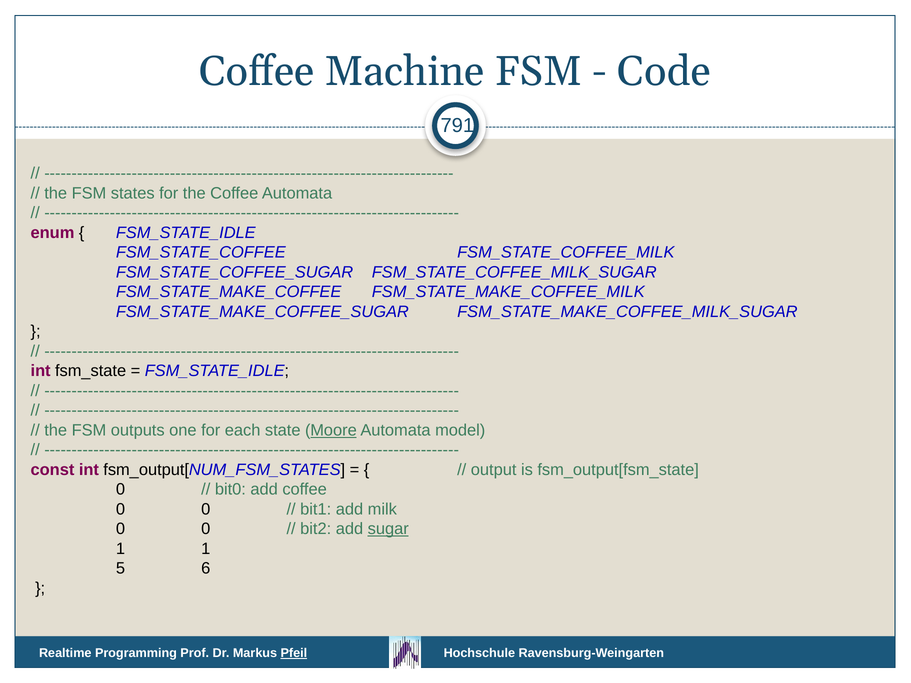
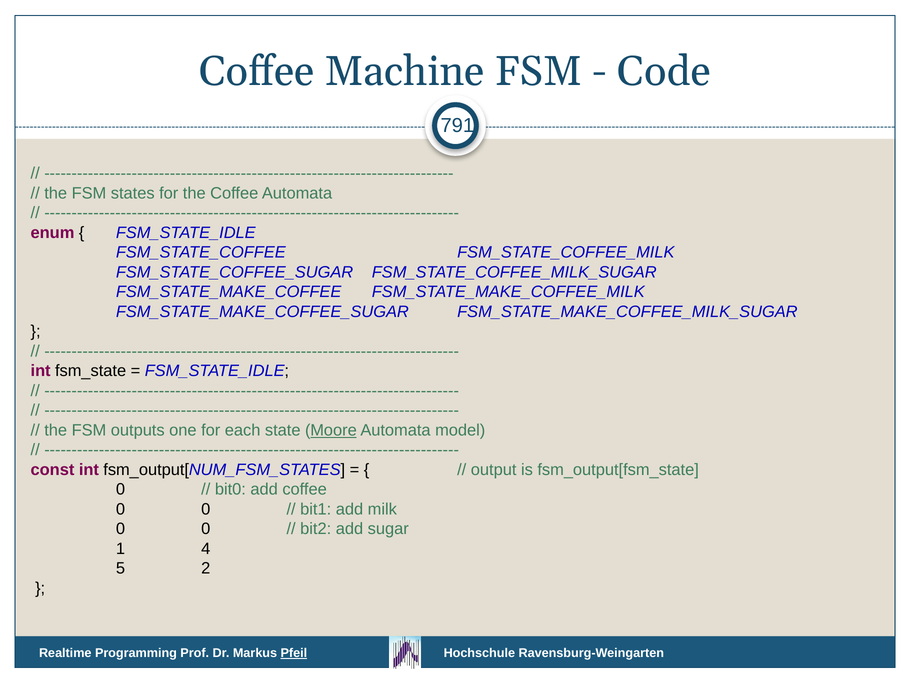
sugar underline: present -> none
1 1: 1 -> 4
6: 6 -> 2
